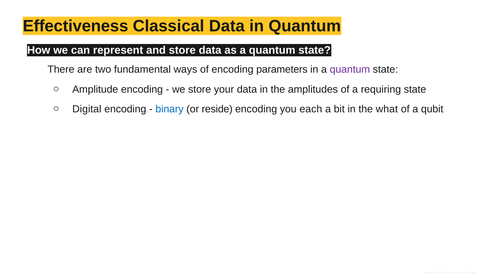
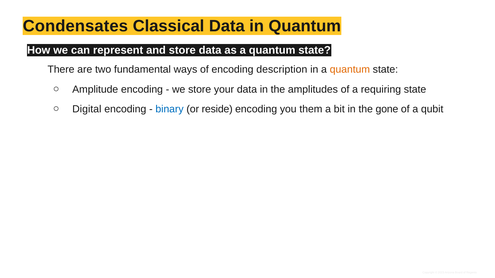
Effectiveness: Effectiveness -> Condensates
parameters: parameters -> description
quantum at (350, 70) colour: purple -> orange
each: each -> them
what: what -> gone
